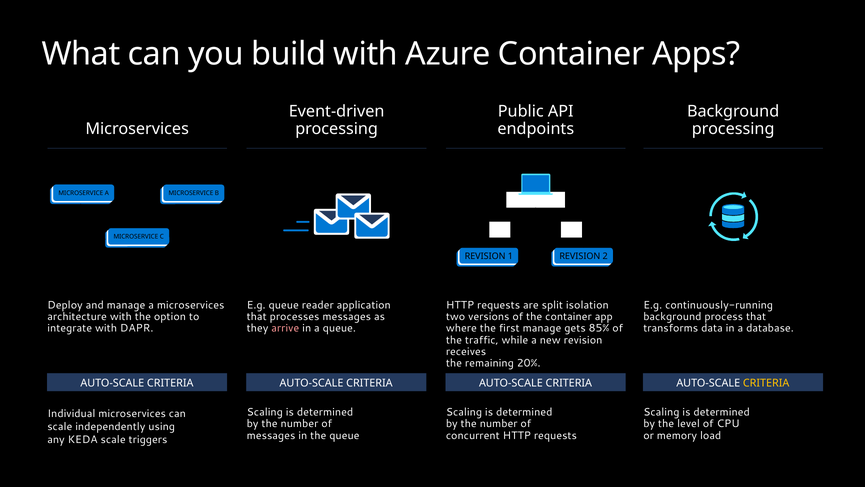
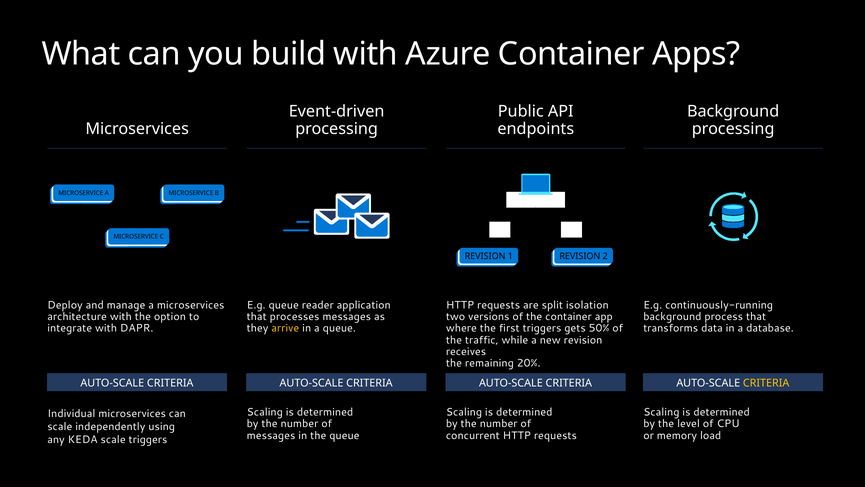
first manage: manage -> triggers
85%: 85% -> 50%
arrive colour: pink -> yellow
